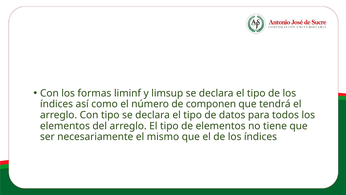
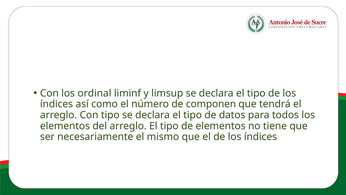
formas: formas -> ordinal
